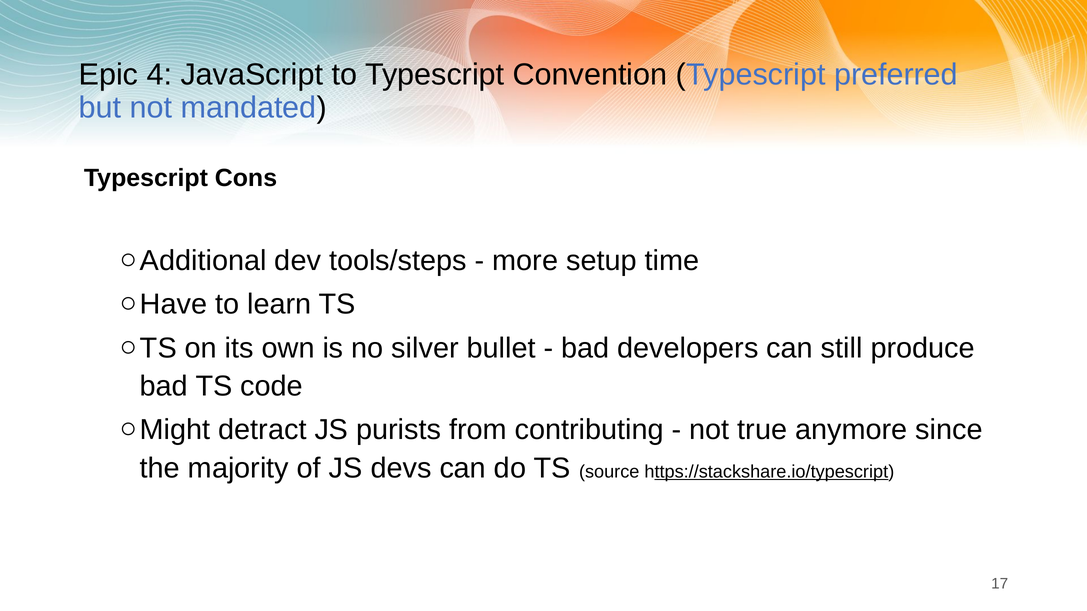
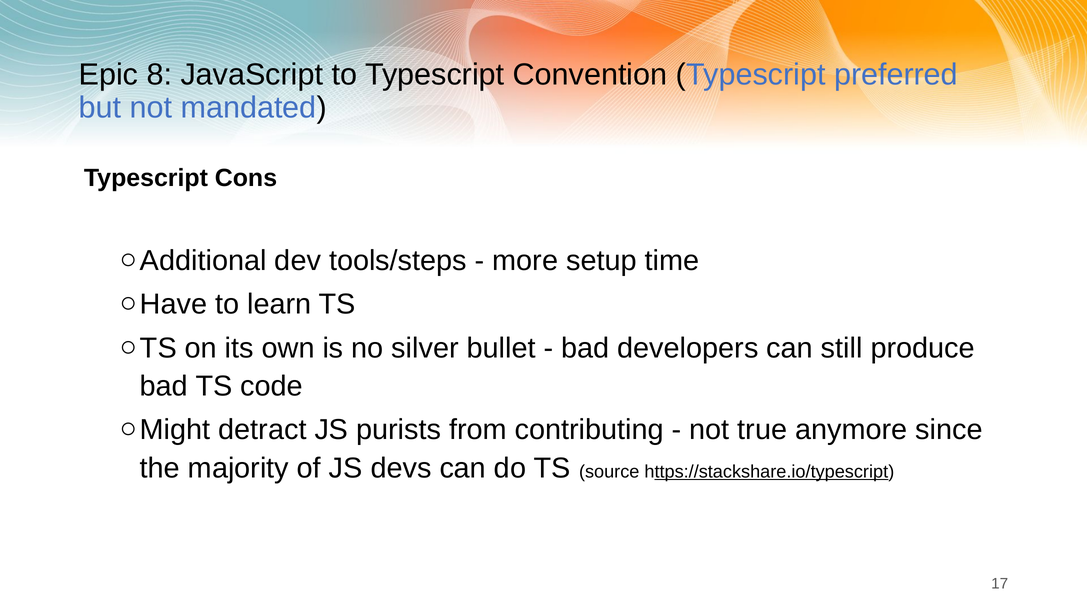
4: 4 -> 8
